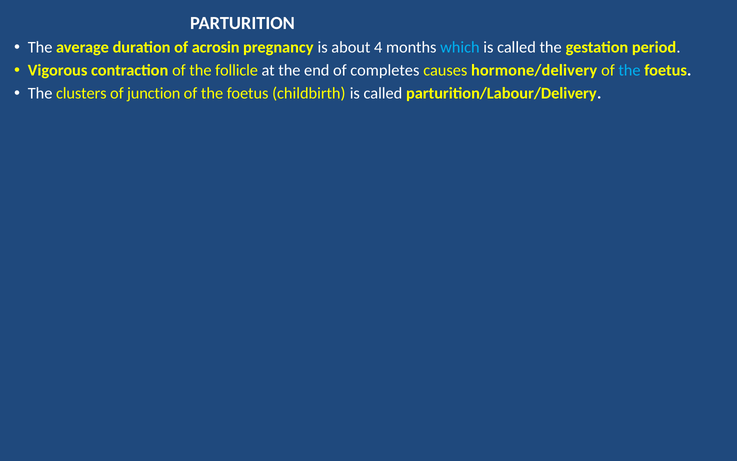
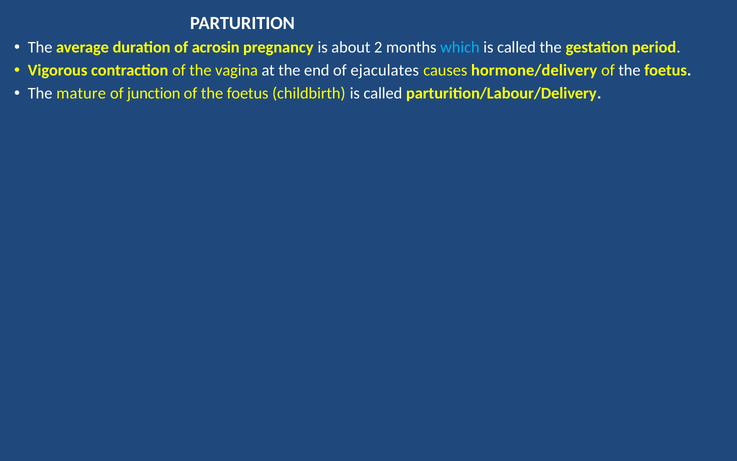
4: 4 -> 2
follicle: follicle -> vagina
completes: completes -> ejaculates
the at (629, 70) colour: light blue -> white
clusters: clusters -> mature
